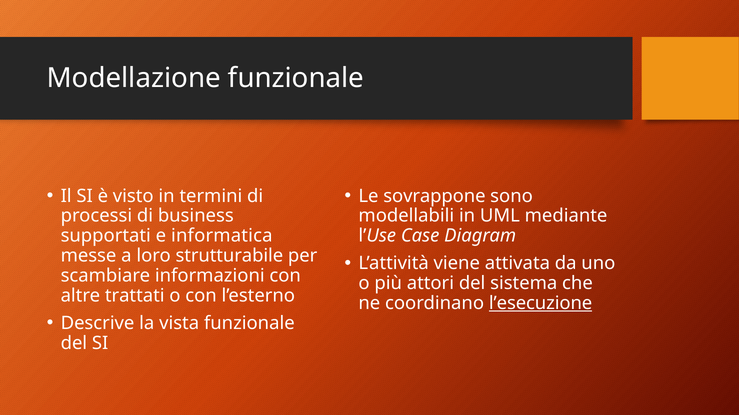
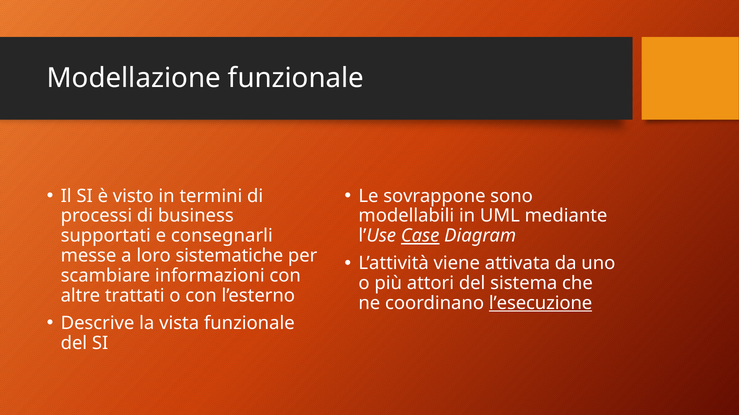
informatica: informatica -> consegnarli
Case underline: none -> present
strutturabile: strutturabile -> sistematiche
